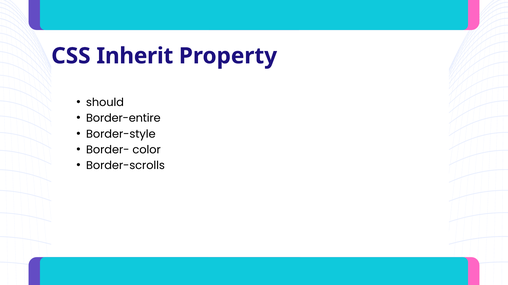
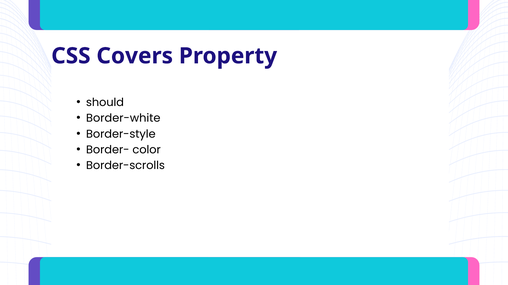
Inherit: Inherit -> Covers
Border-entire: Border-entire -> Border-white
